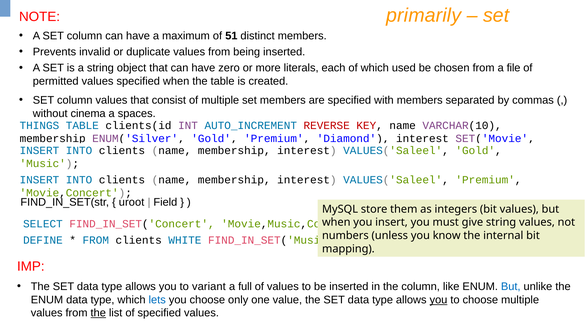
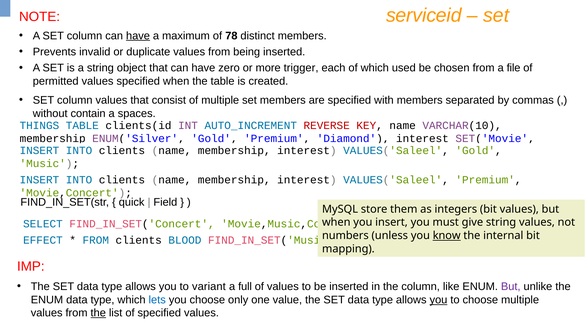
primarily: primarily -> serviceid
have at (138, 36) underline: none -> present
51: 51 -> 78
literals: literals -> trigger
cinema: cinema -> contain
uroot: uroot -> quick
know underline: none -> present
DEFINE: DEFINE -> EFFECT
WHITE: WHITE -> BLOOD
But at (511, 287) colour: blue -> purple
